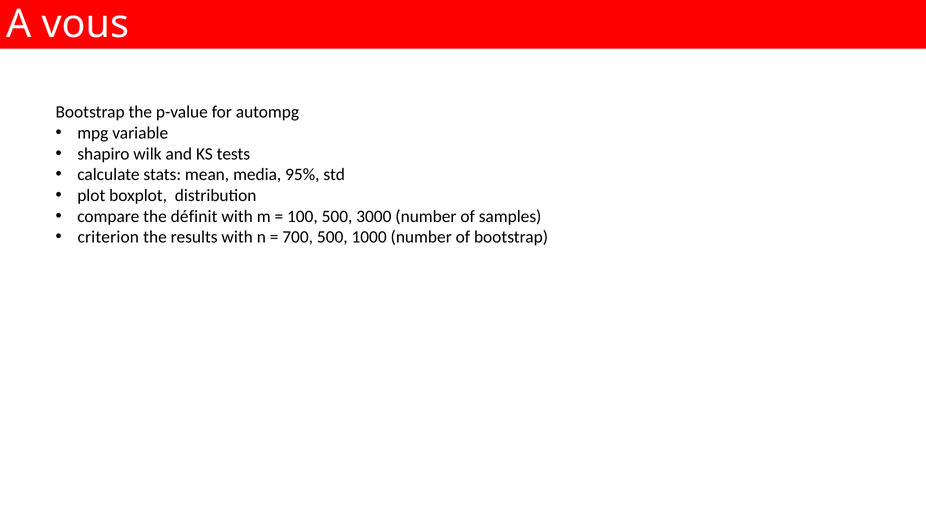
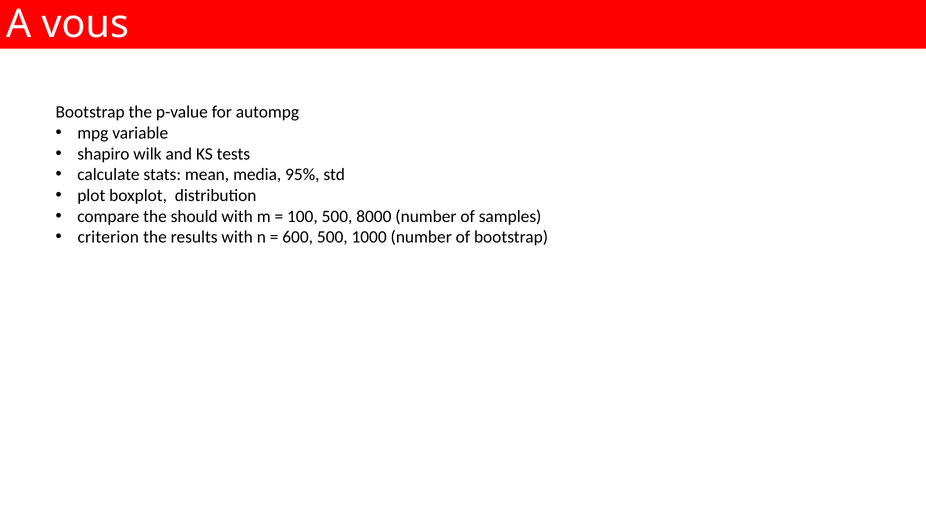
définit: définit -> should
3000: 3000 -> 8000
700: 700 -> 600
